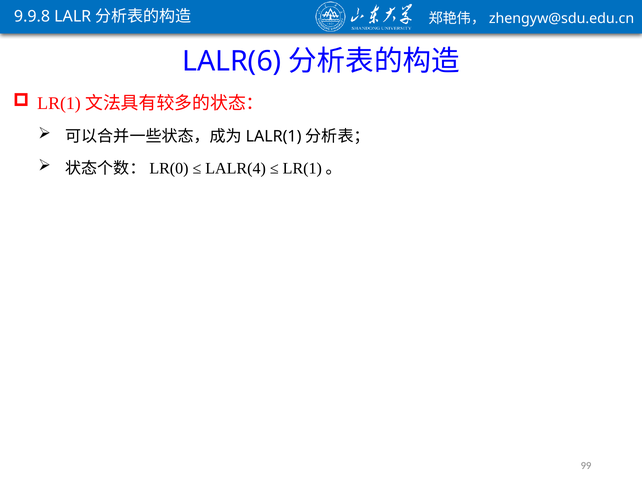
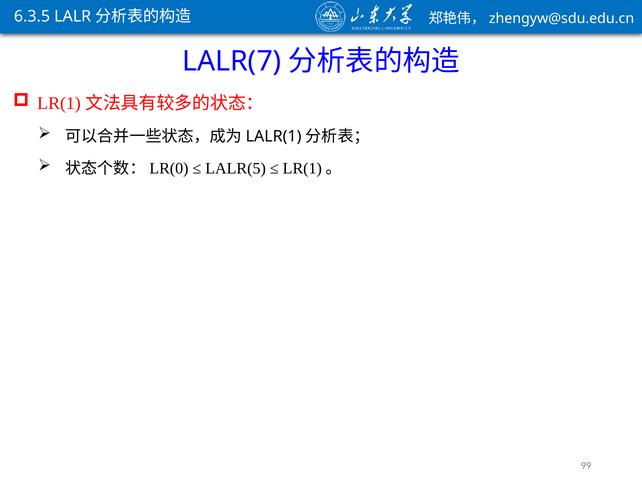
9.9.8: 9.9.8 -> 6.3.5
LALR(6: LALR(6 -> LALR(7
LALR(4: LALR(4 -> LALR(5
